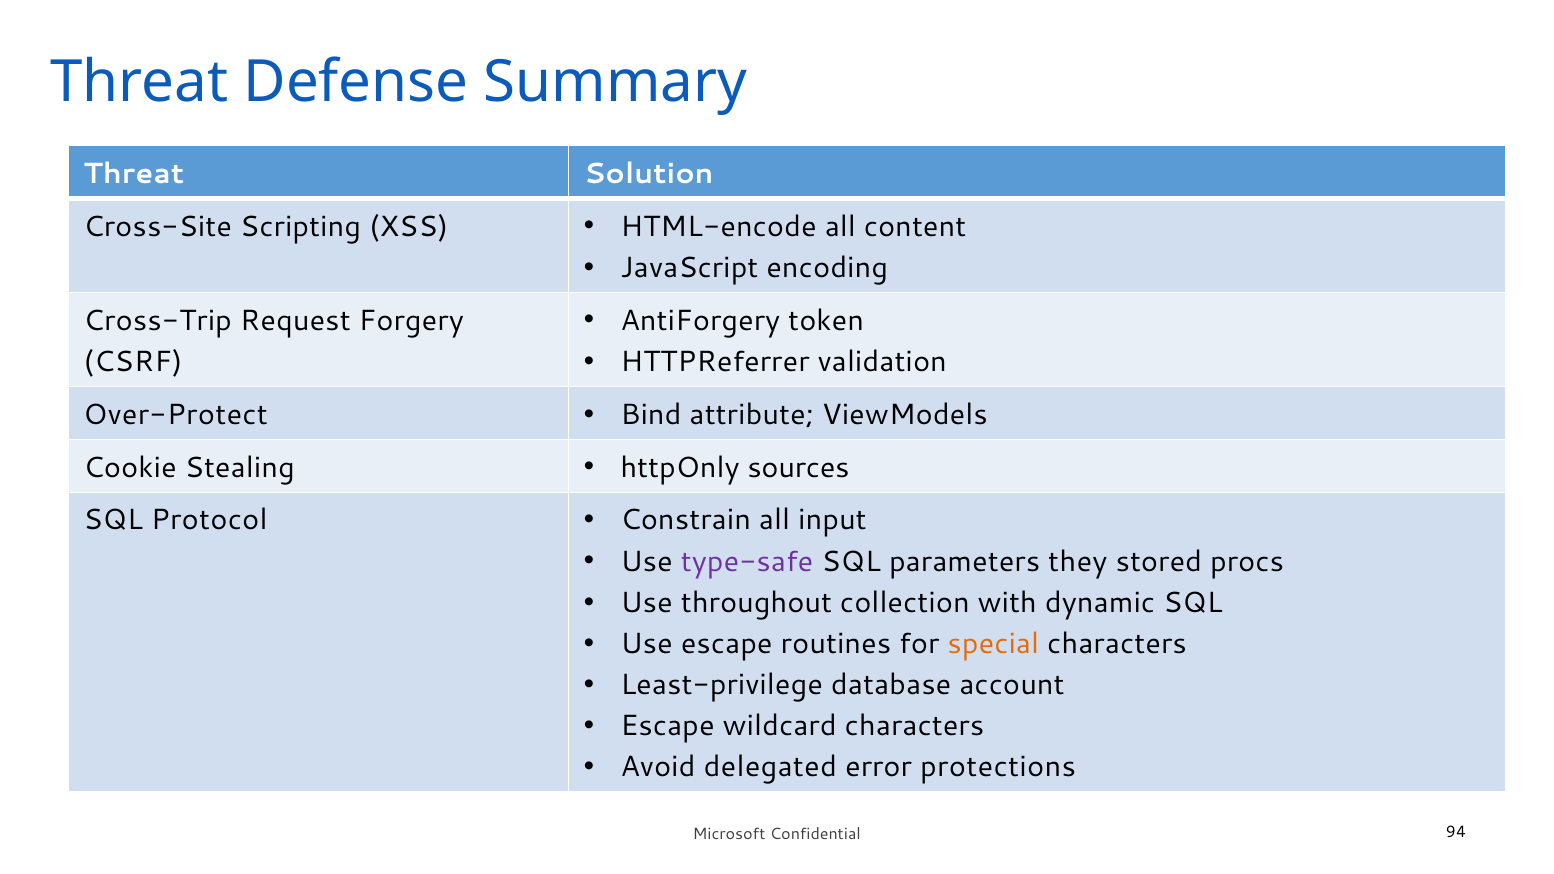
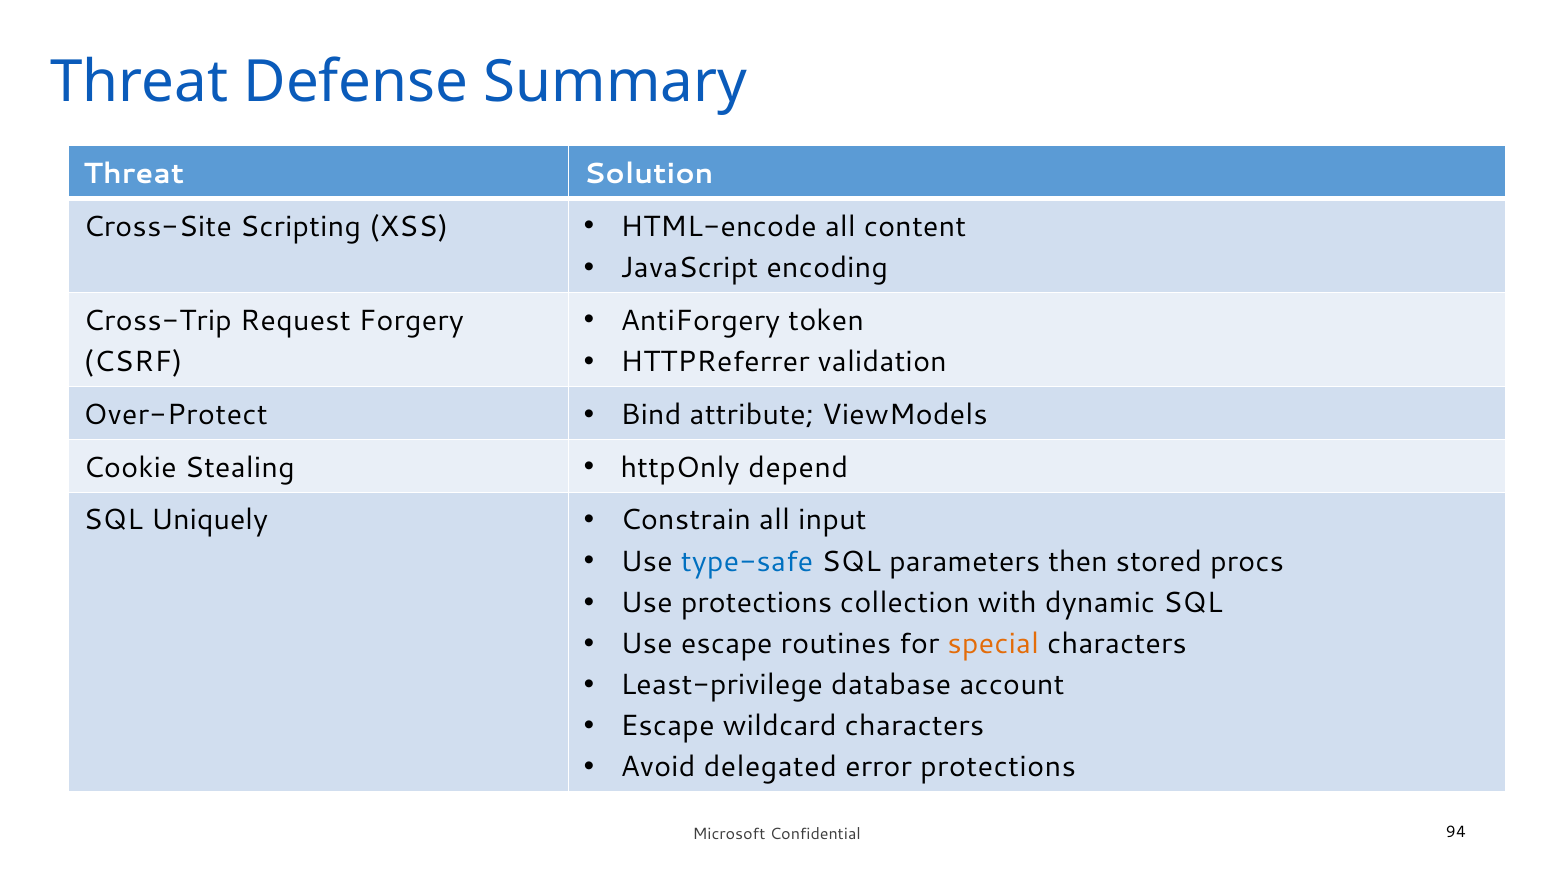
sources: sources -> depend
Protocol: Protocol -> Uniquely
type-safe colour: purple -> blue
they: they -> then
Use throughout: throughout -> protections
